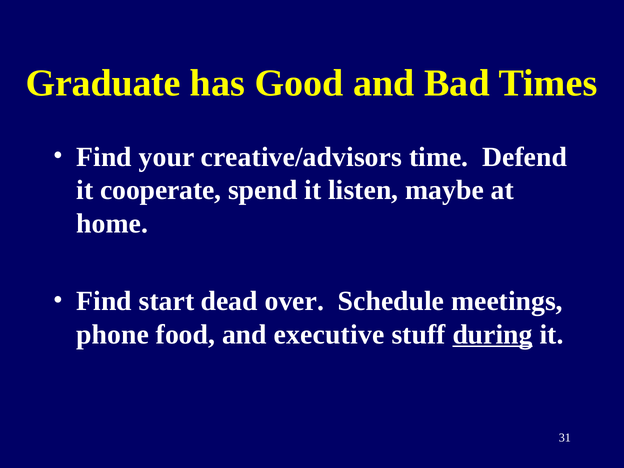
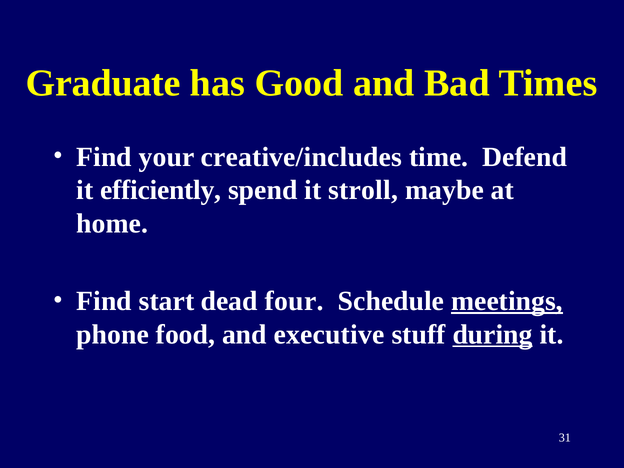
creative/advisors: creative/advisors -> creative/includes
cooperate: cooperate -> efficiently
listen: listen -> stroll
over: over -> four
meetings underline: none -> present
